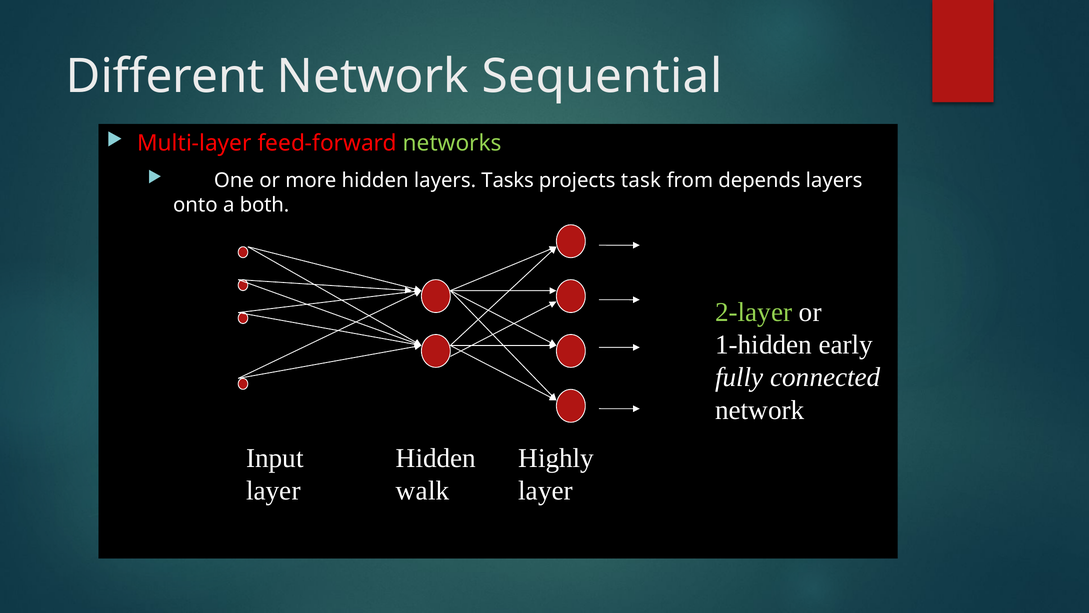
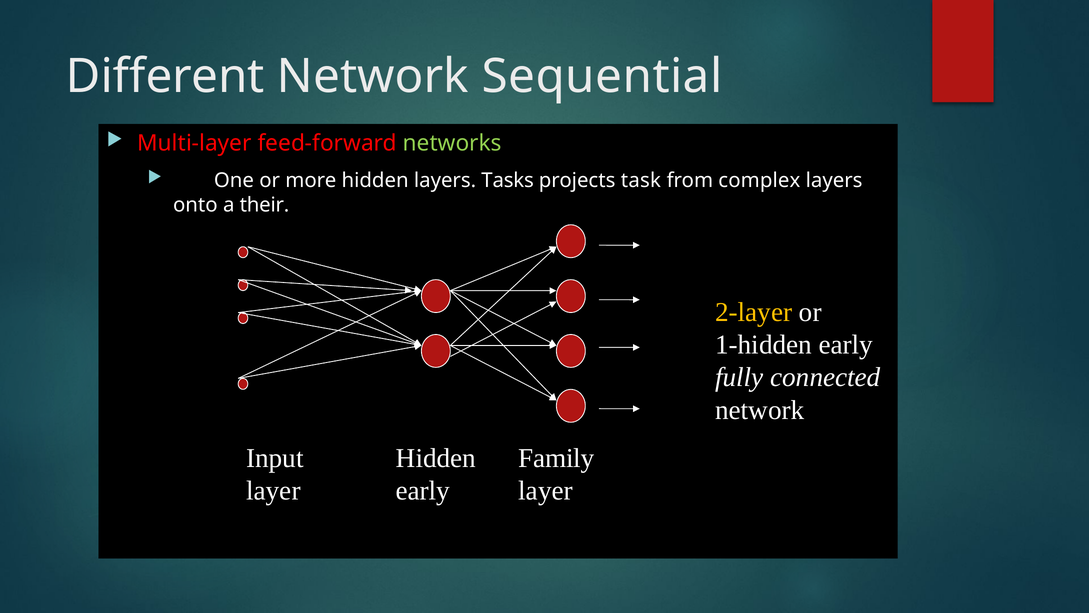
depends: depends -> complex
both: both -> their
2-layer colour: light green -> yellow
Highly: Highly -> Family
layer walk: walk -> early
